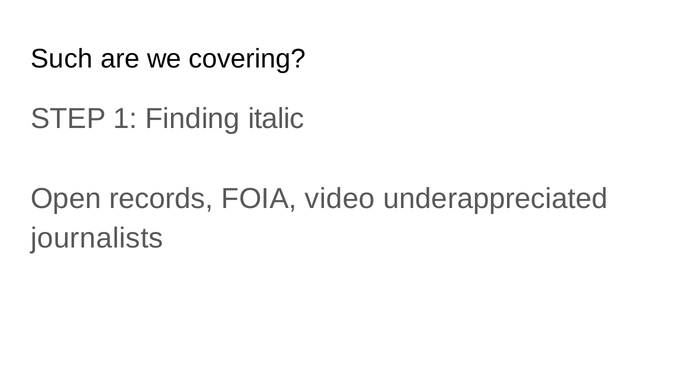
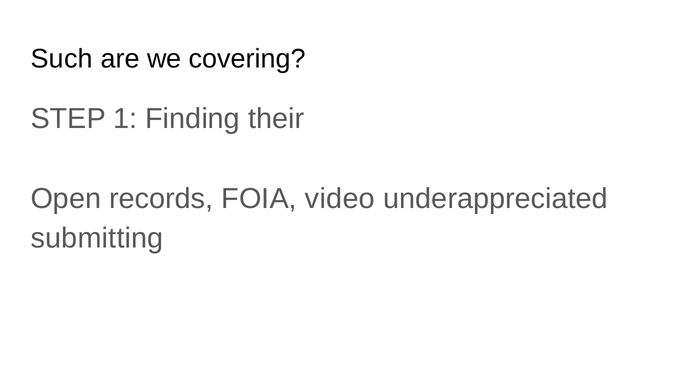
italic: italic -> their
journalists: journalists -> submitting
